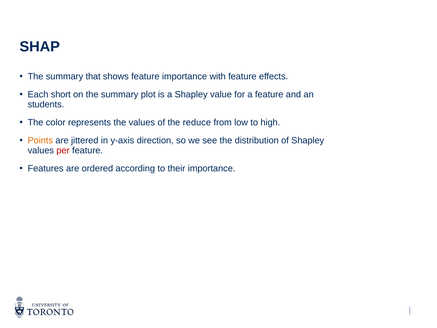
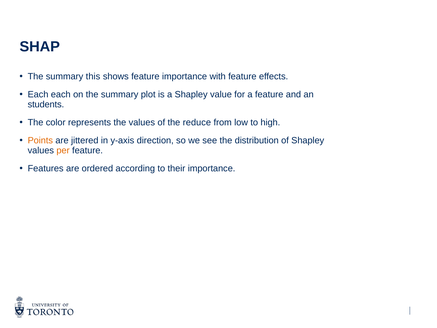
that: that -> this
Each short: short -> each
per colour: red -> orange
